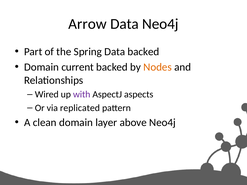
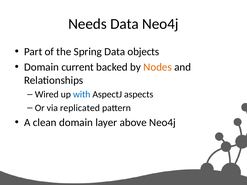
Arrow: Arrow -> Needs
Data backed: backed -> objects
with colour: purple -> blue
